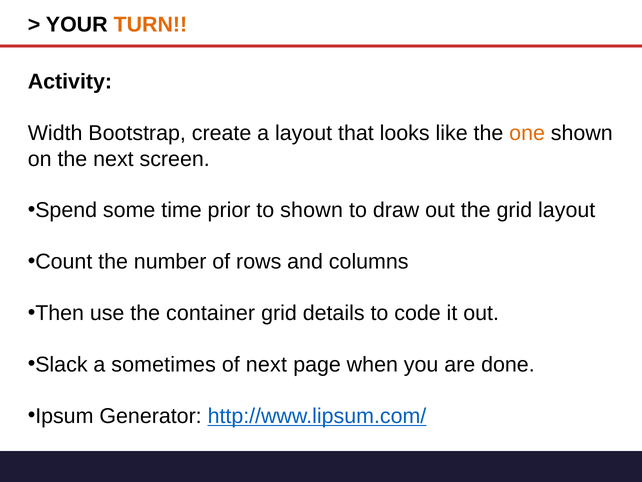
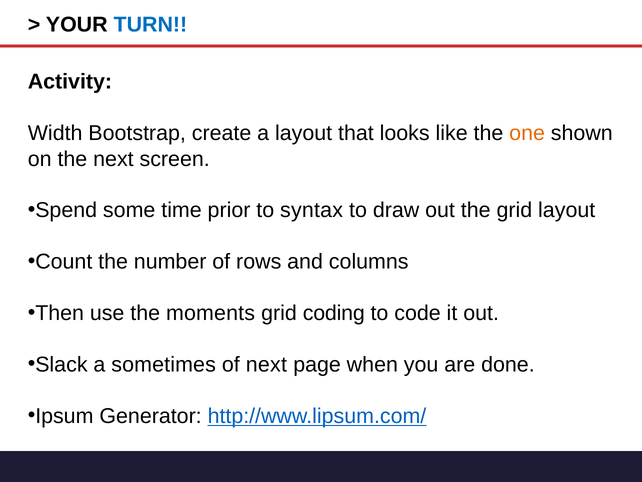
TURN colour: orange -> blue
to shown: shown -> syntax
container: container -> moments
details: details -> coding
